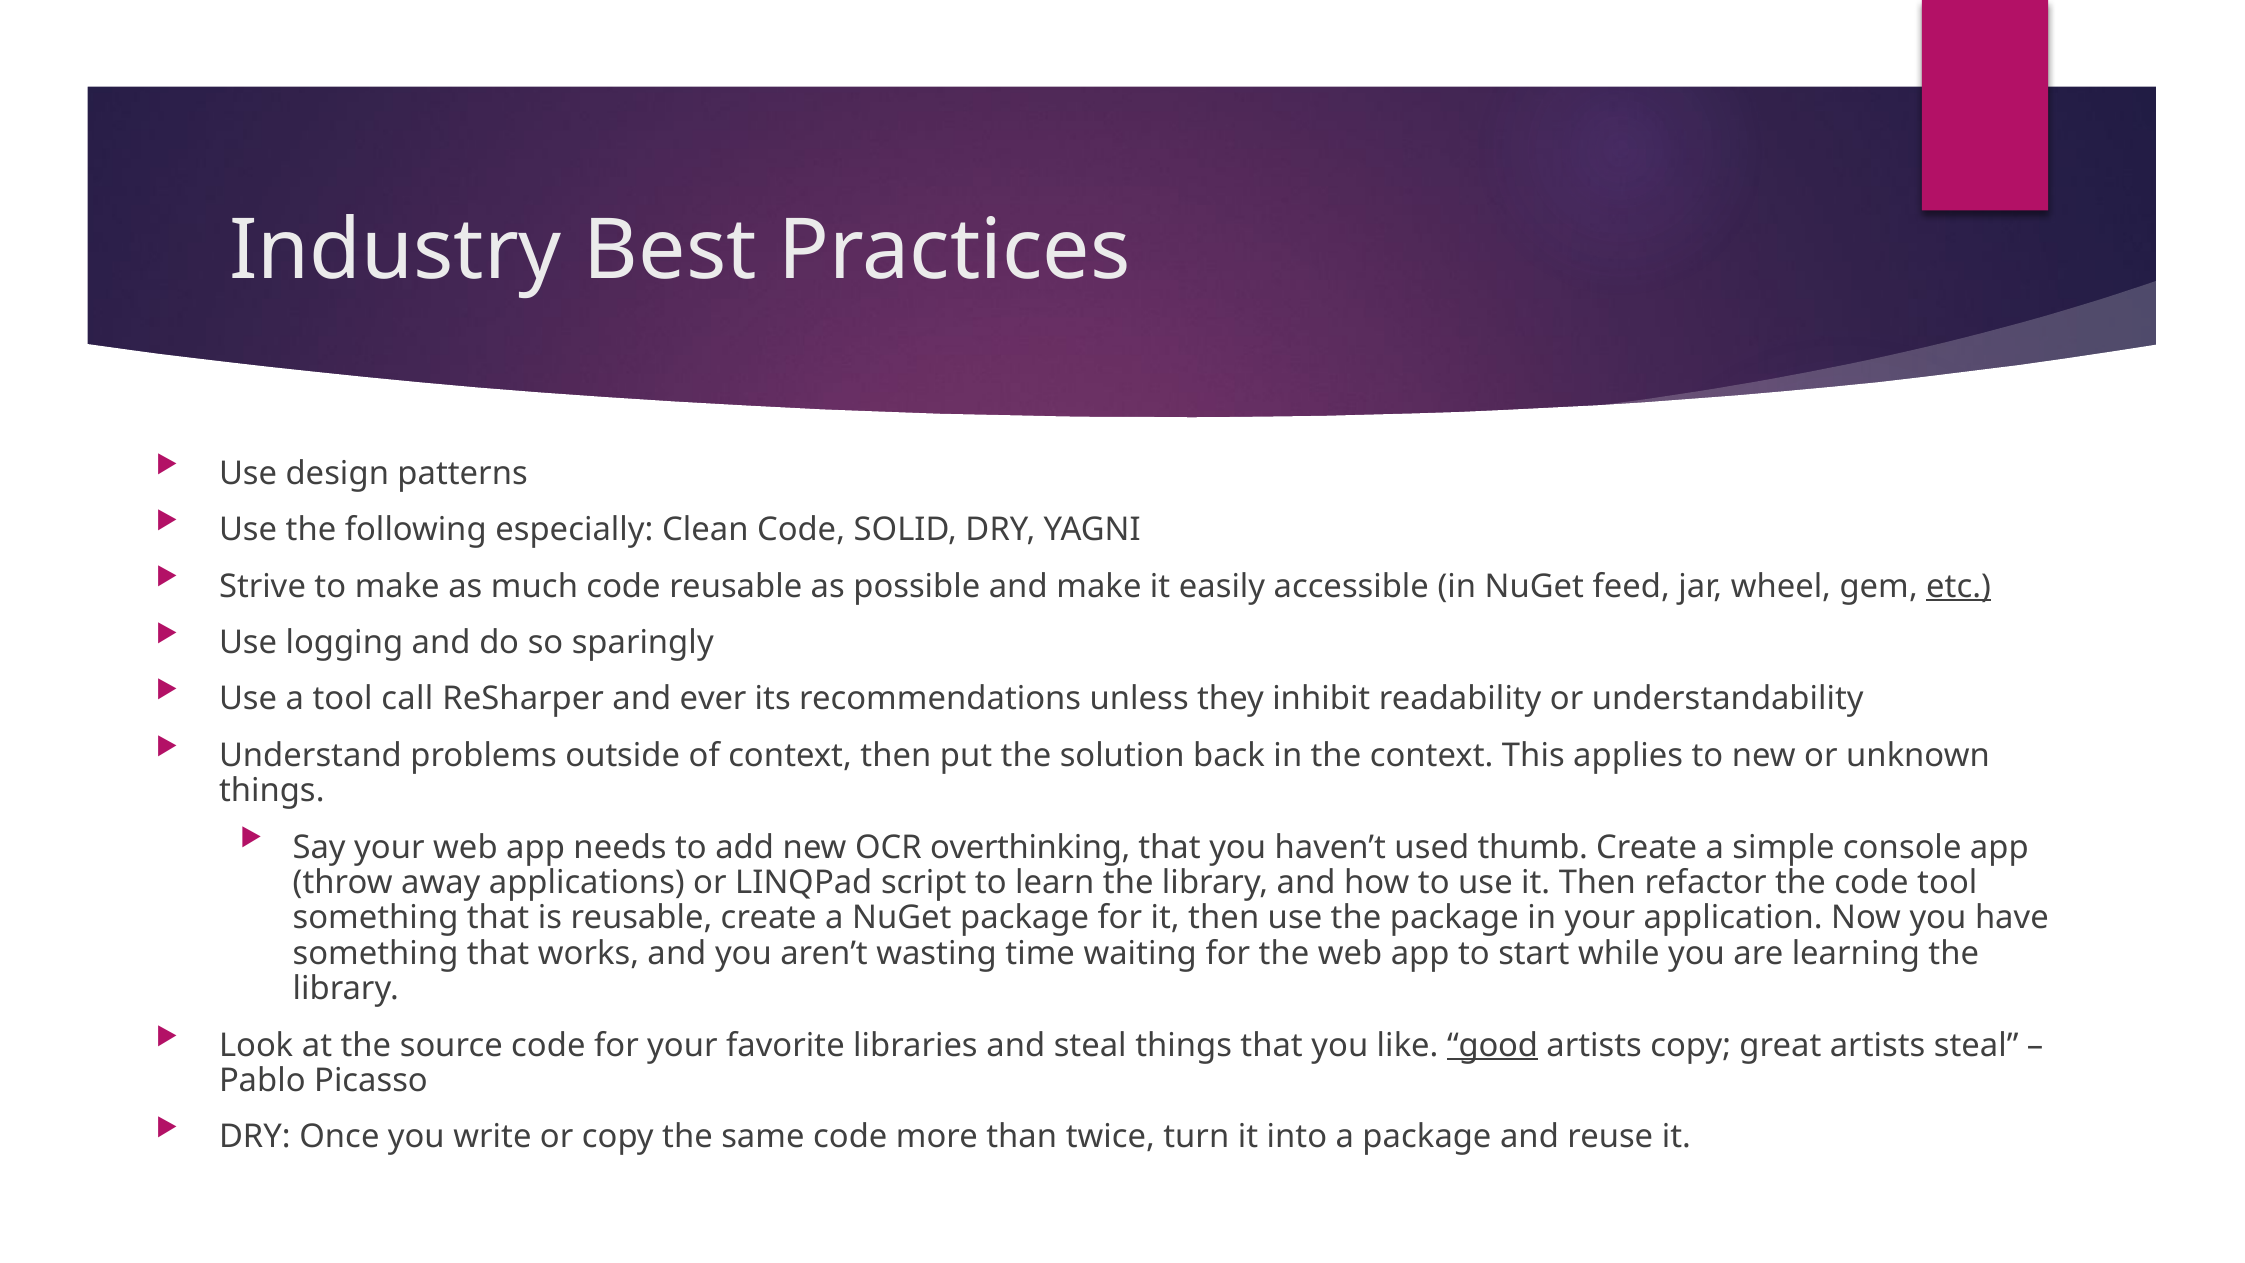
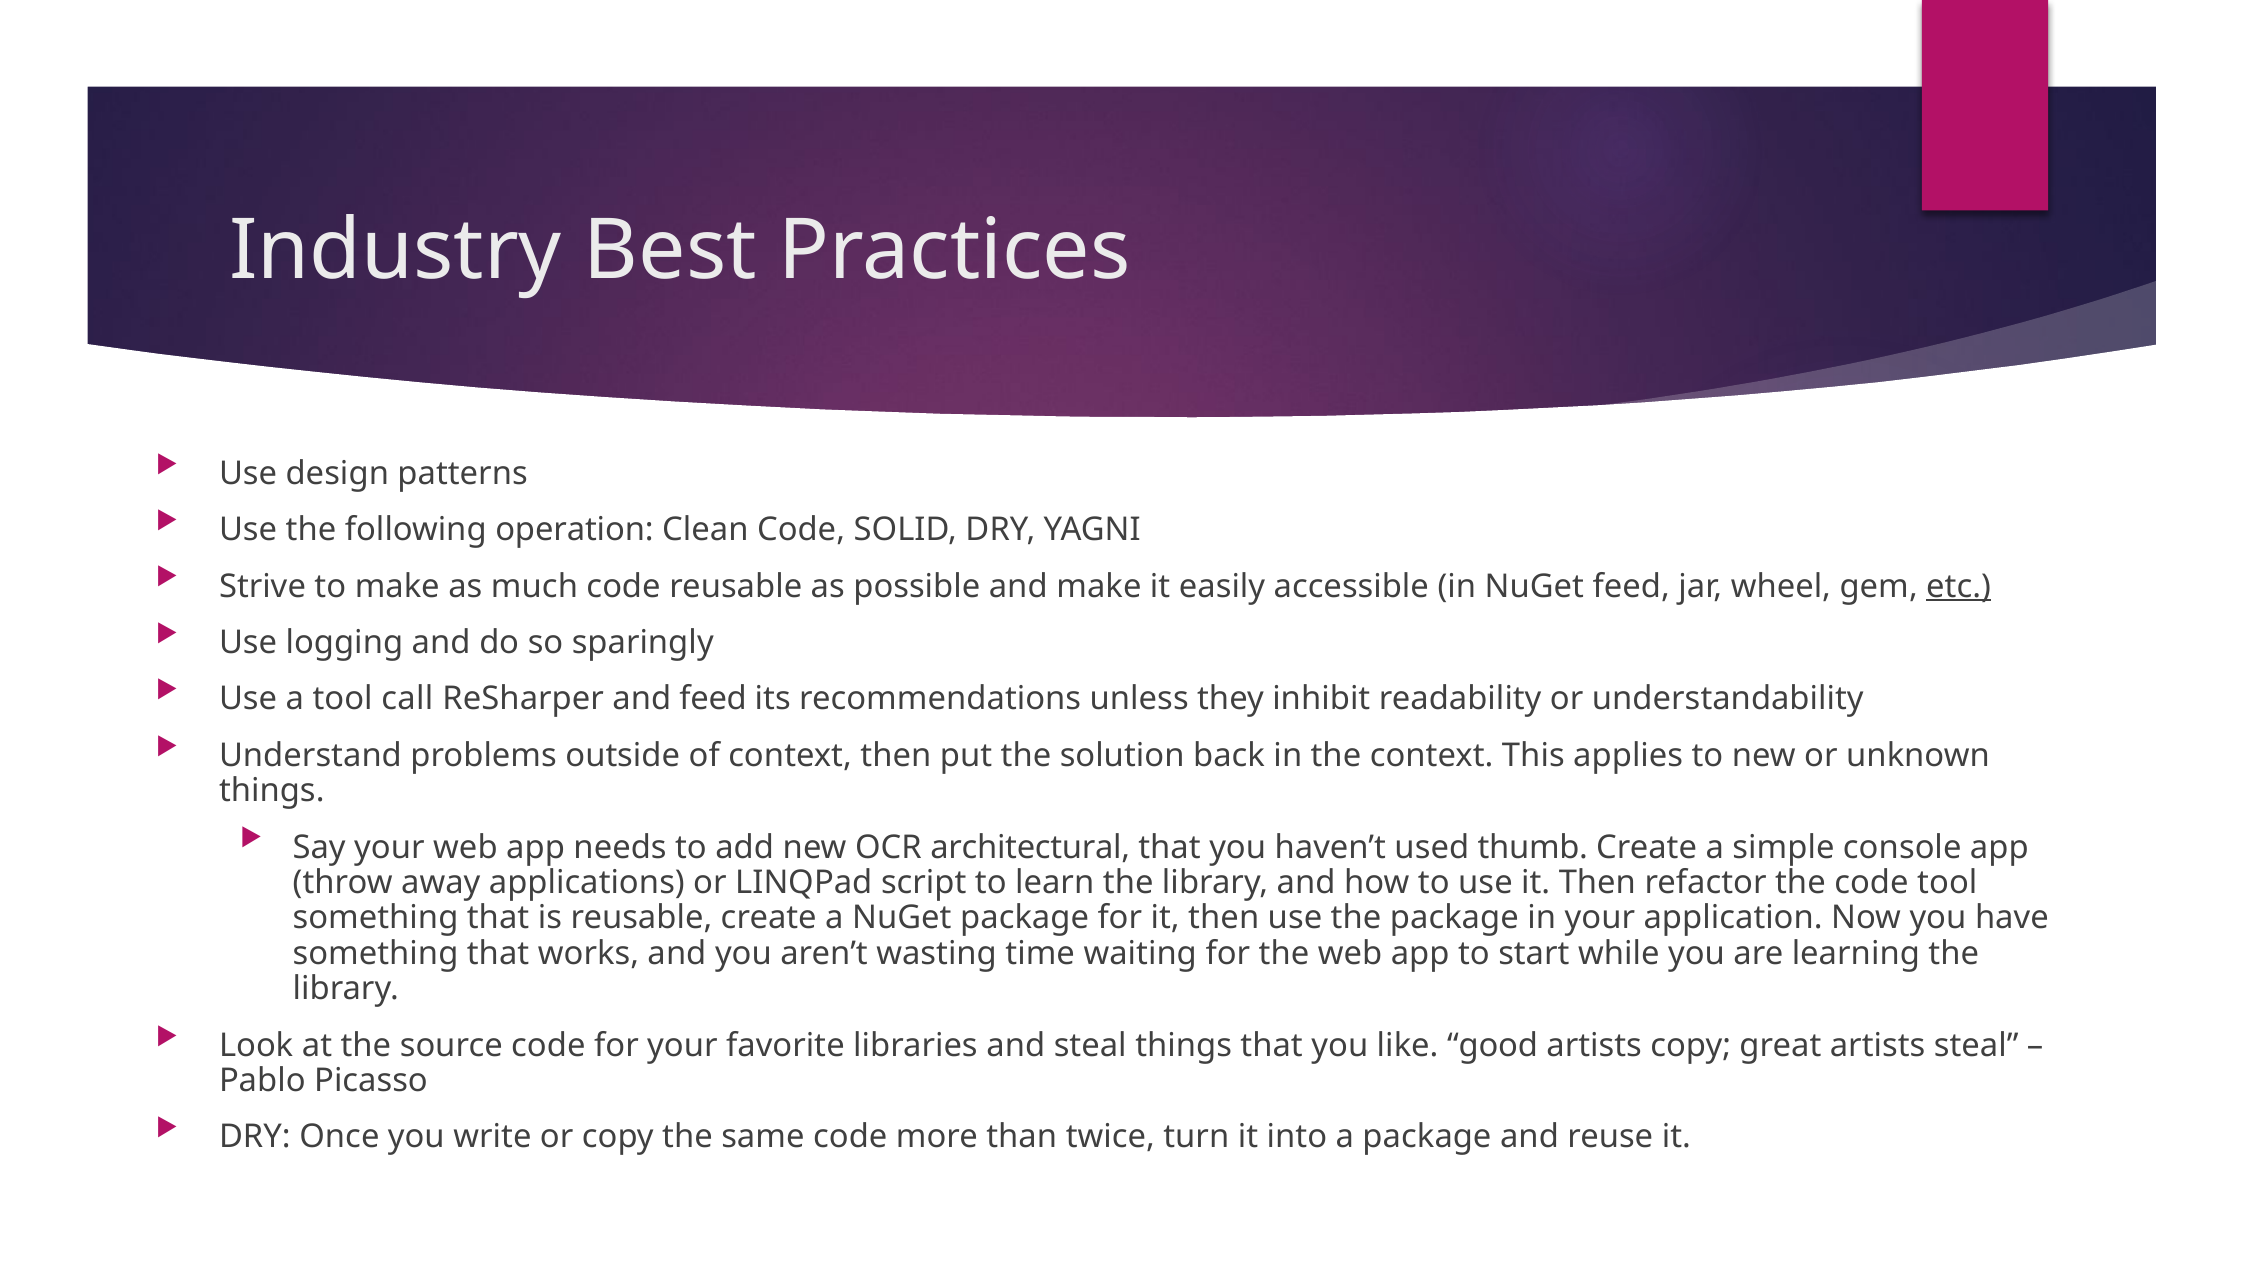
especially: especially -> operation
and ever: ever -> feed
overthinking: overthinking -> architectural
good underline: present -> none
